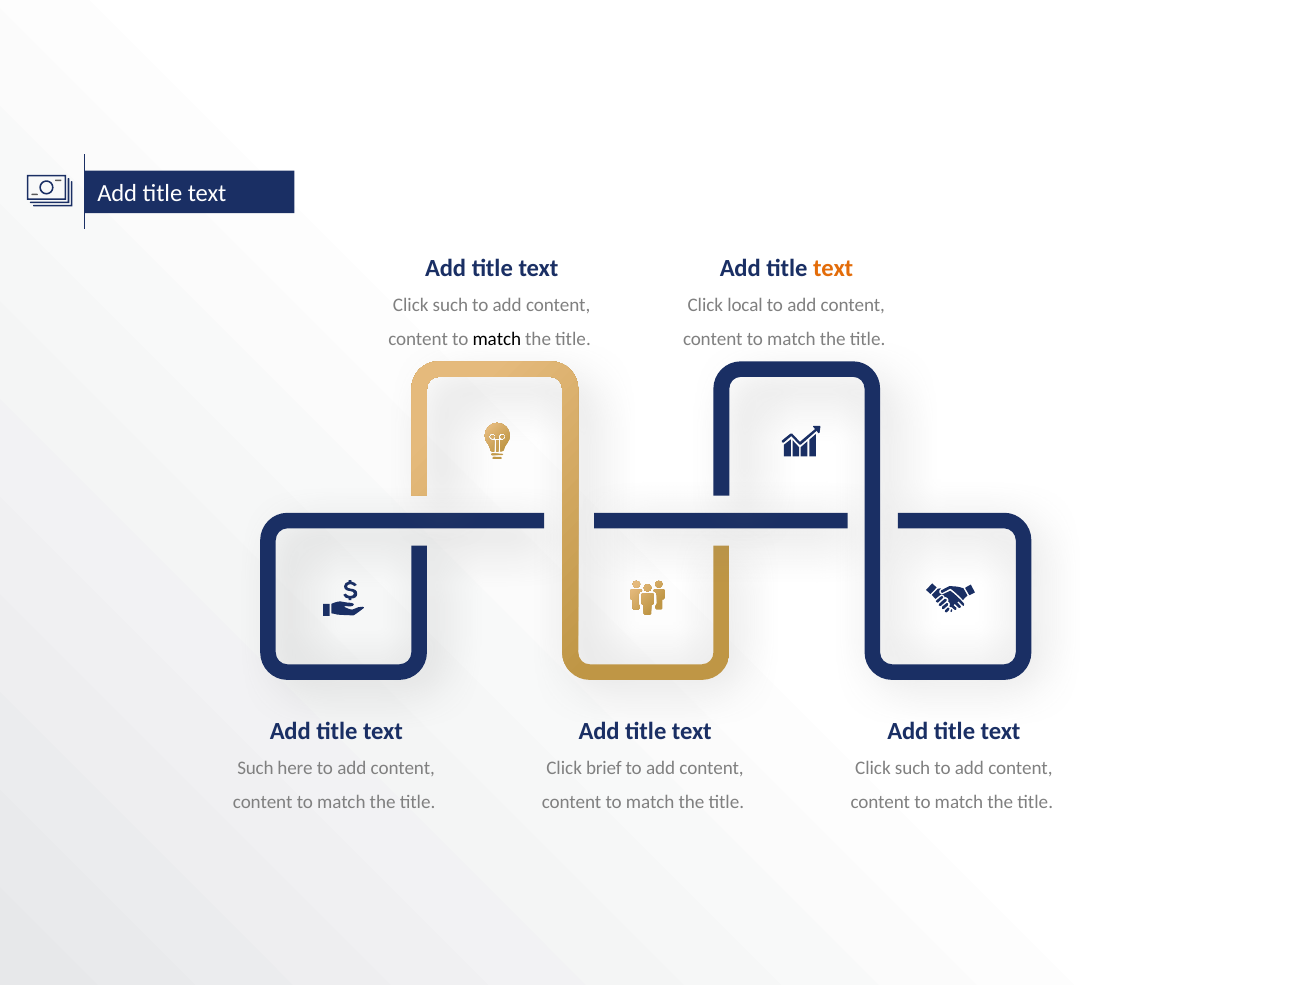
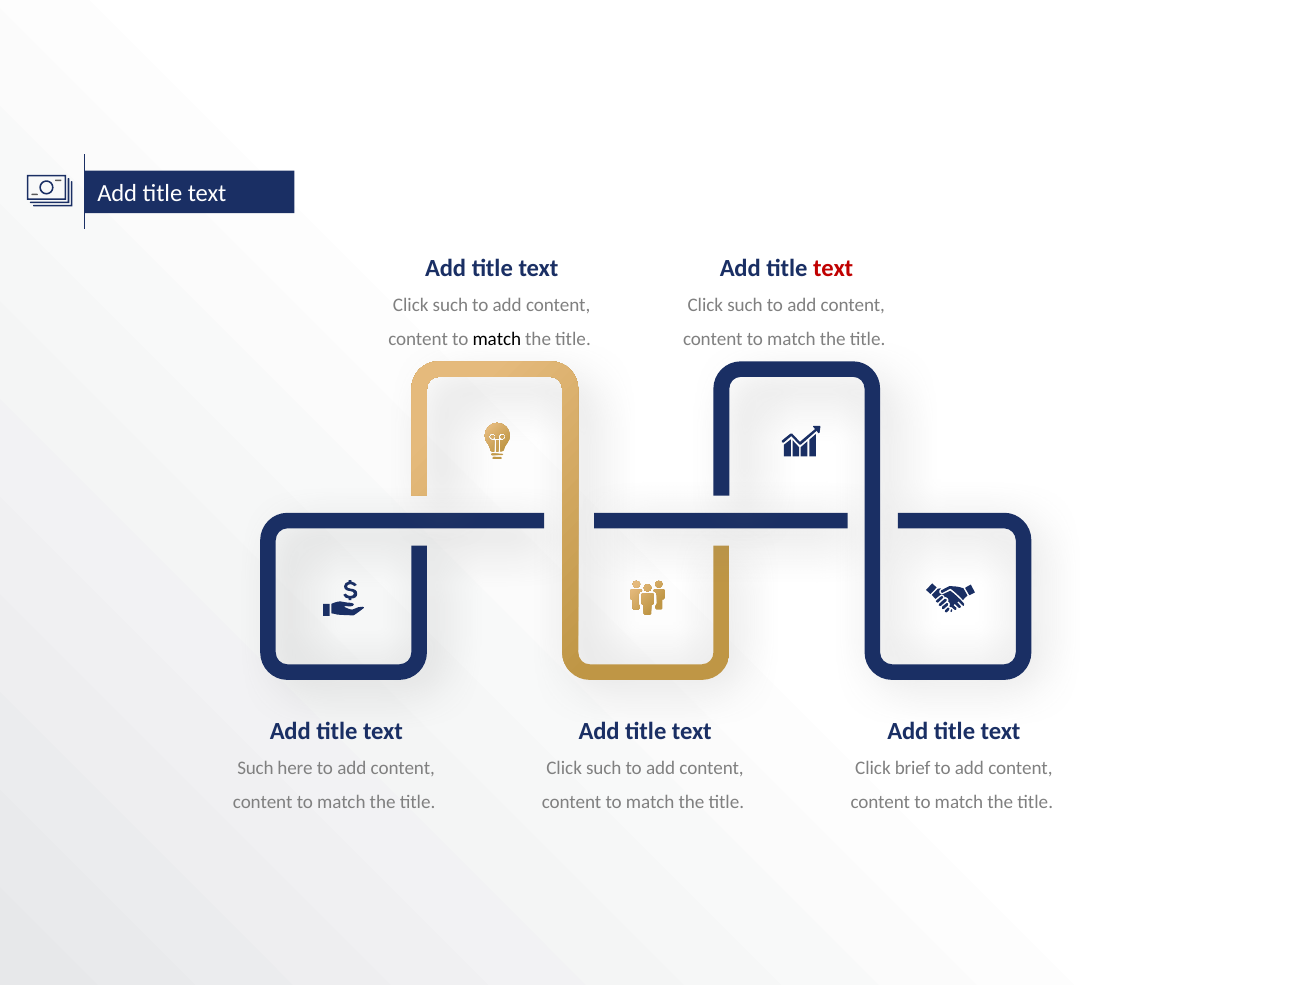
text at (833, 268) colour: orange -> red
local at (745, 305): local -> such
brief at (604, 768): brief -> such
such at (913, 768): such -> brief
